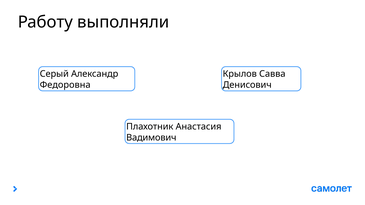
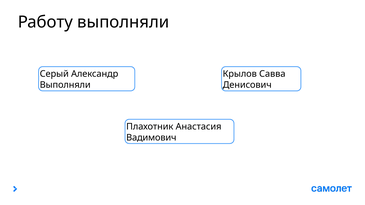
Федоровна at (65, 85): Федоровна -> Выполняли
